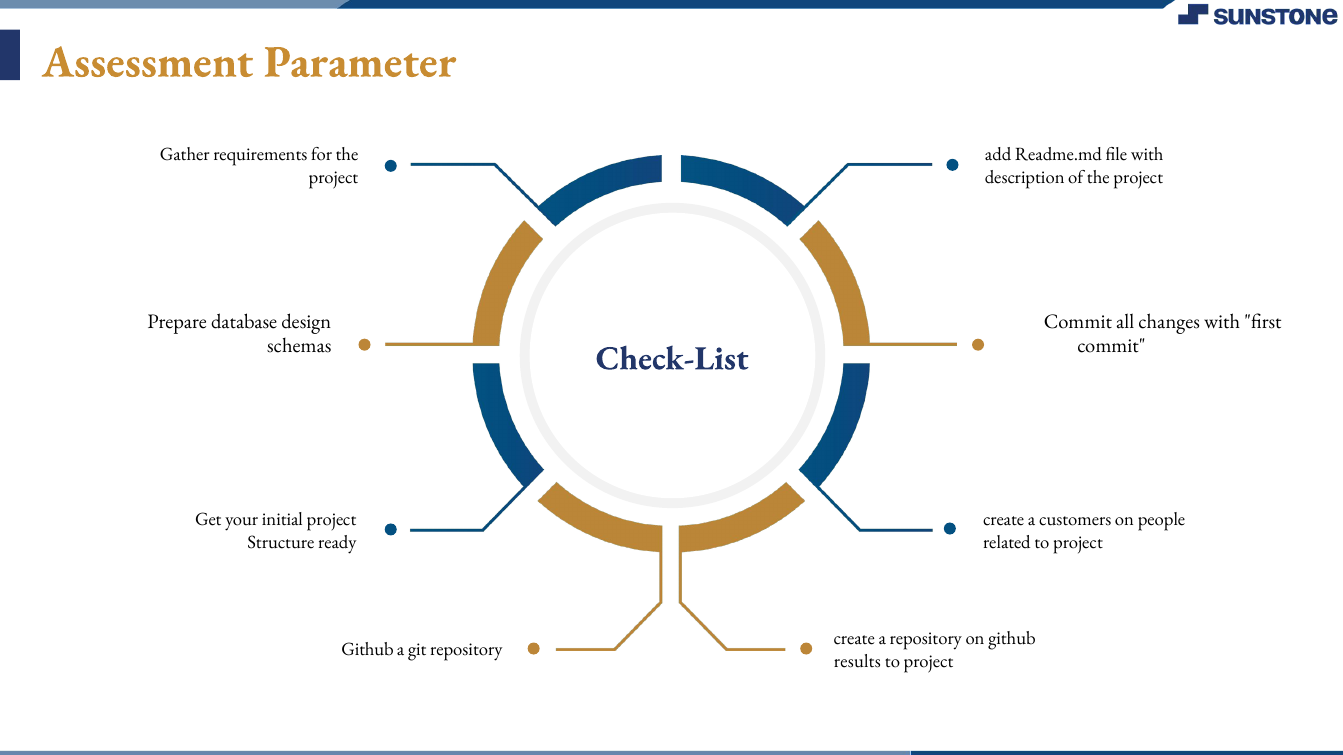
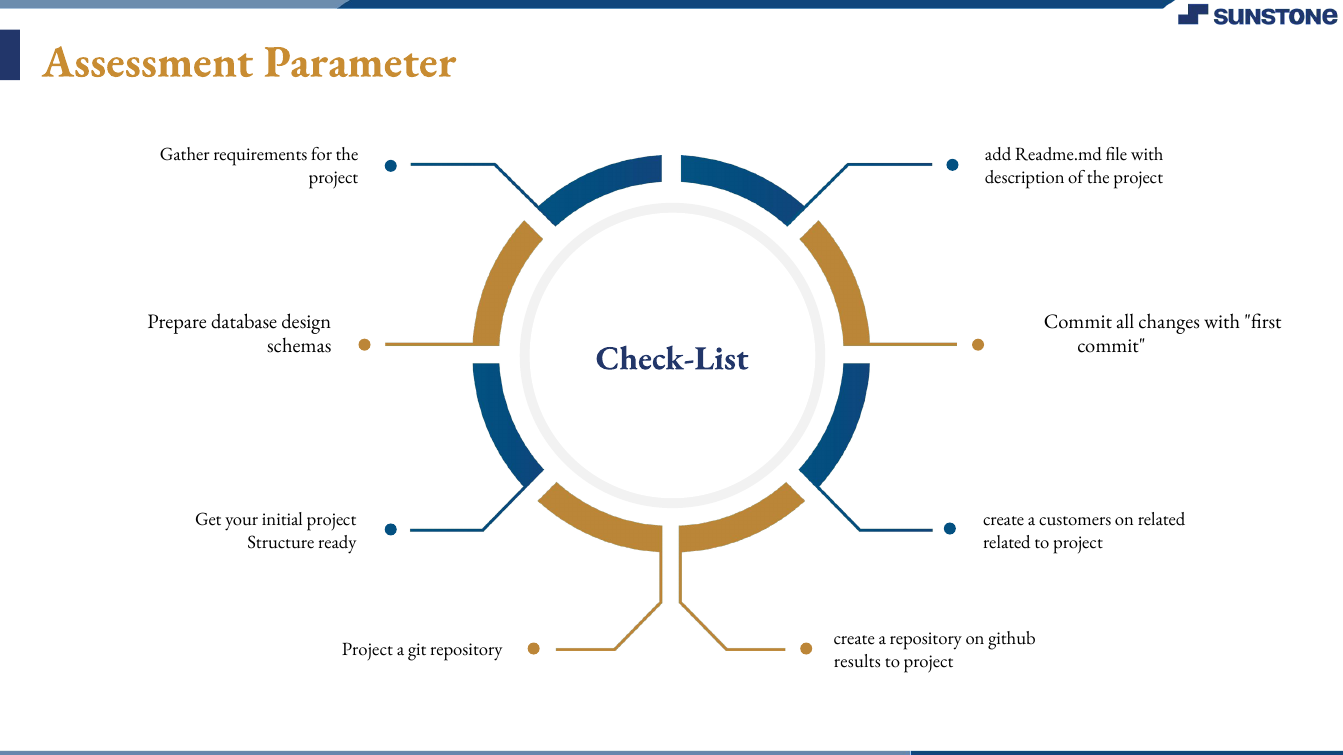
on people: people -> related
Github at (368, 650): Github -> Project
